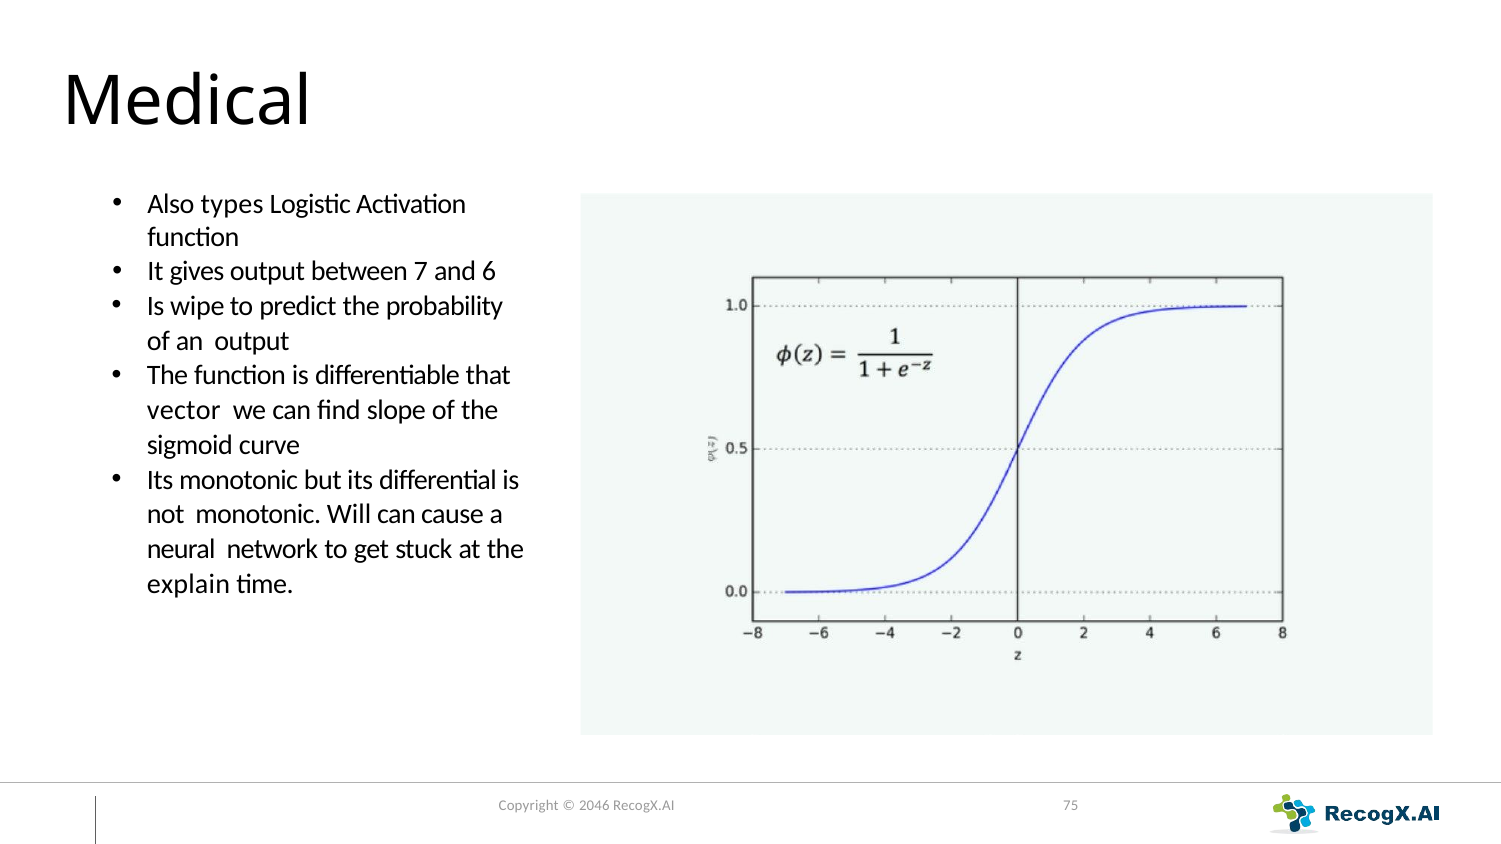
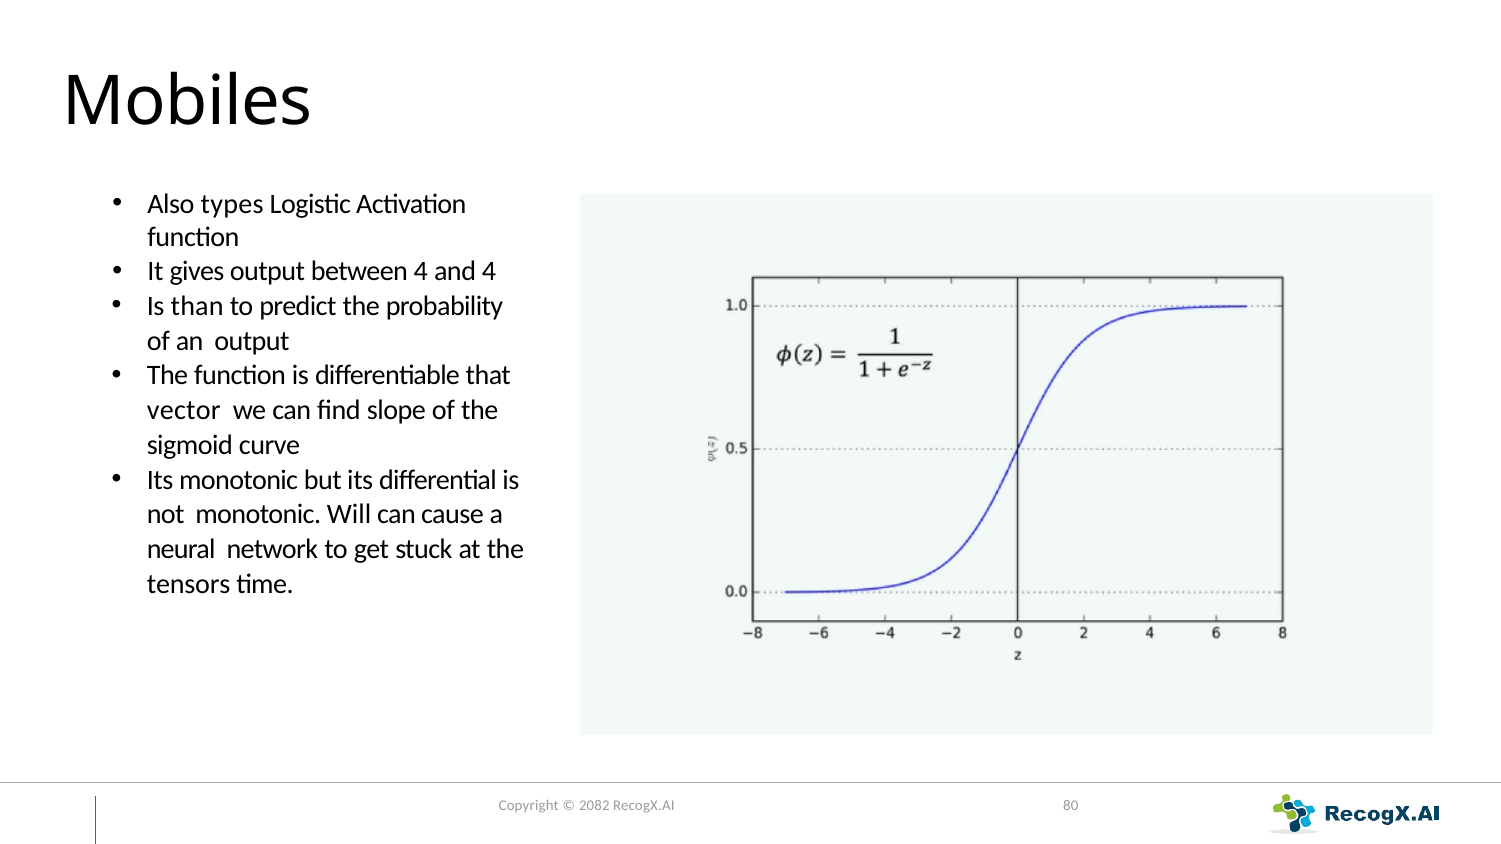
Medical: Medical -> Mobiles
between 7: 7 -> 4
and 6: 6 -> 4
wipe: wipe -> than
explain: explain -> tensors
2046: 2046 -> 2082
75: 75 -> 80
